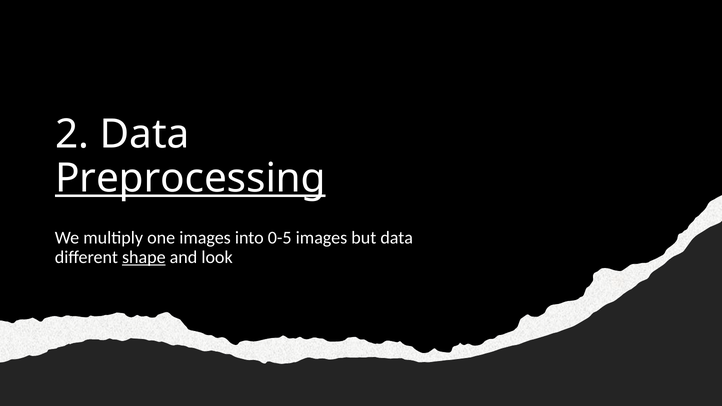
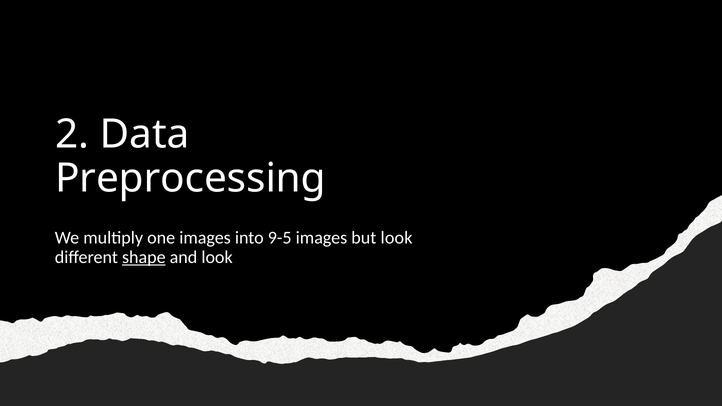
Preprocessing underline: present -> none
0-5: 0-5 -> 9-5
but data: data -> look
